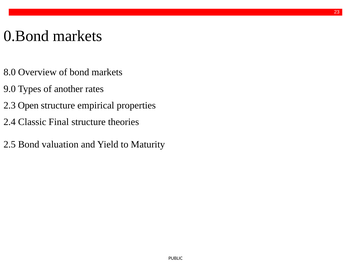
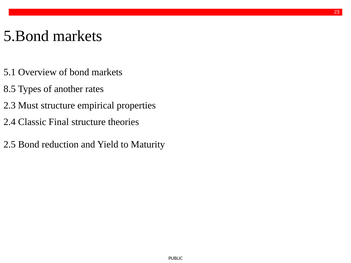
0.Bond: 0.Bond -> 5.Bond
8.0: 8.0 -> 5.1
9.0: 9.0 -> 8.5
Open: Open -> Must
valuation: valuation -> reduction
